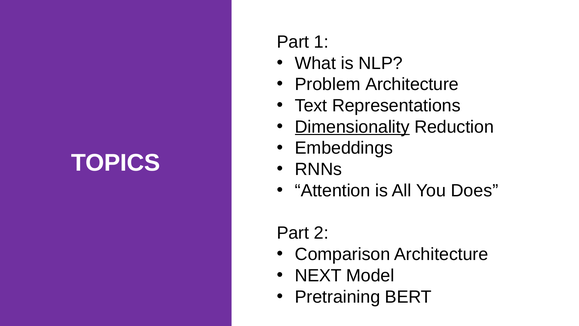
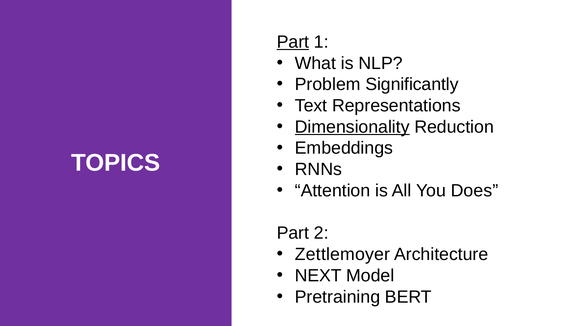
Part at (293, 42) underline: none -> present
Problem Architecture: Architecture -> Significantly
Comparison: Comparison -> Zettlemoyer
